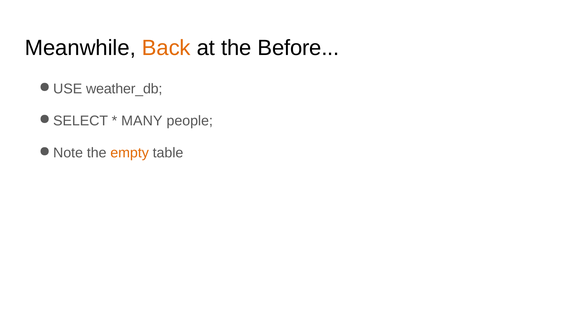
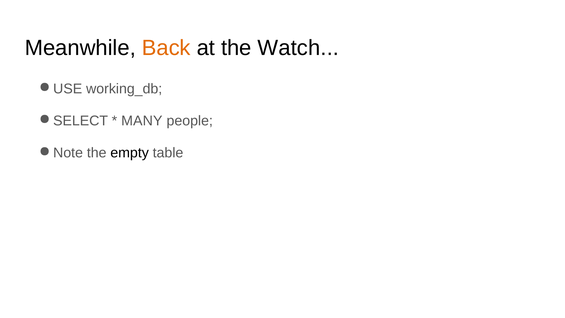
Before: Before -> Watch
weather_db: weather_db -> working_db
empty colour: orange -> black
